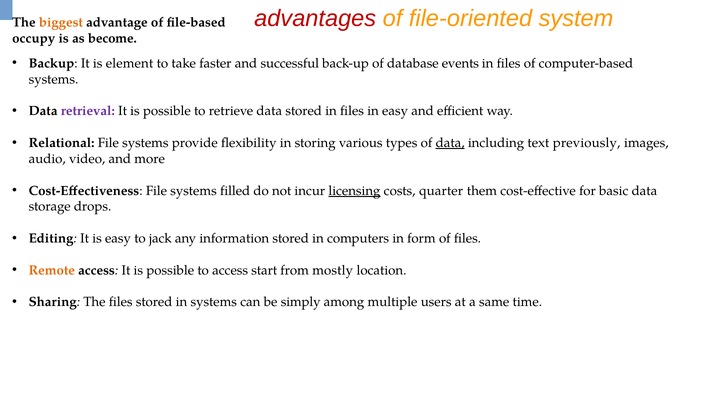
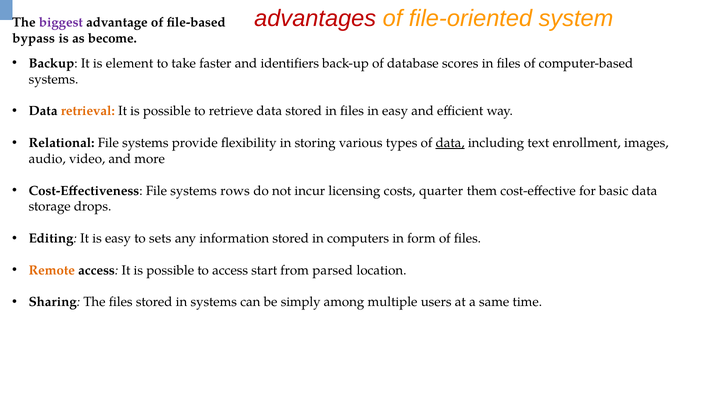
biggest colour: orange -> purple
occupy: occupy -> bypass
successful: successful -> identifiers
events: events -> scores
retrieval colour: purple -> orange
previously: previously -> enrollment
filled: filled -> rows
licensing underline: present -> none
jack: jack -> sets
mostly: mostly -> parsed
